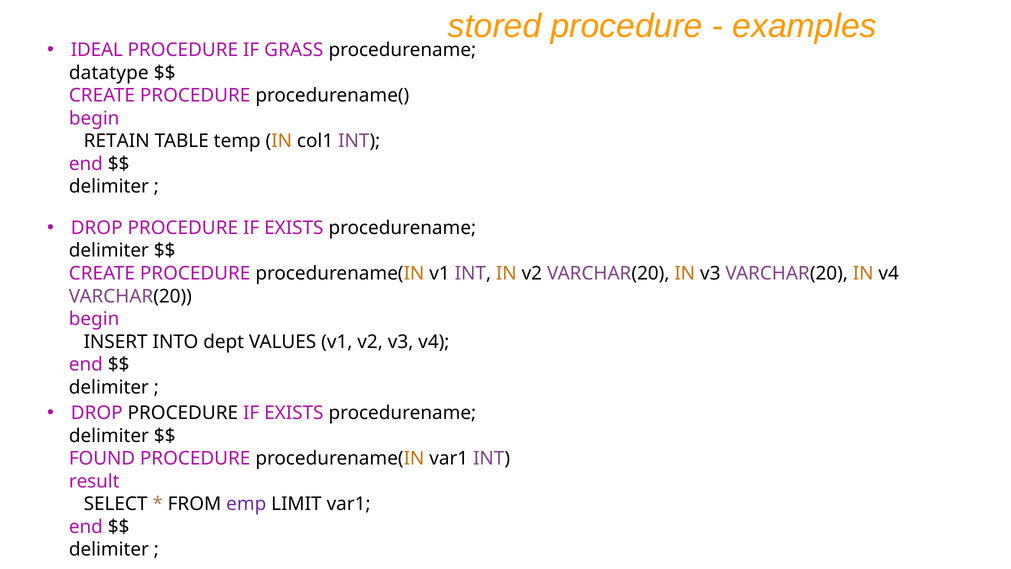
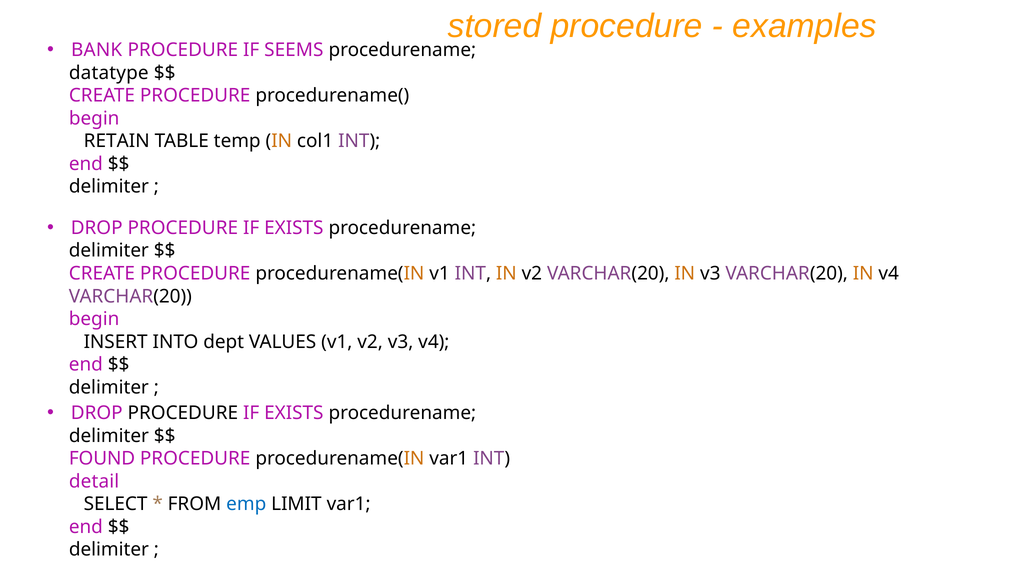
IDEAL: IDEAL -> BANK
GRASS: GRASS -> SEEMS
result: result -> detail
emp colour: purple -> blue
